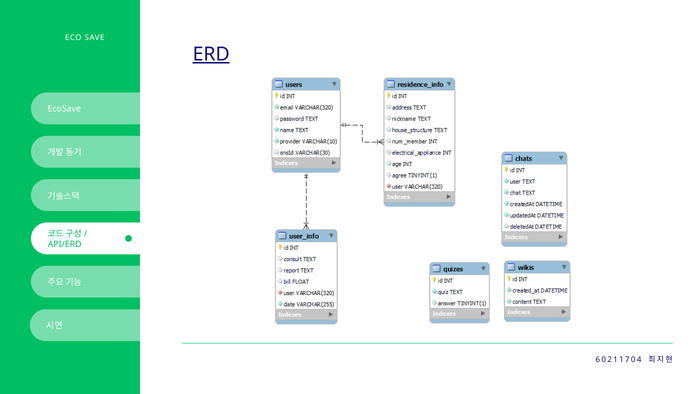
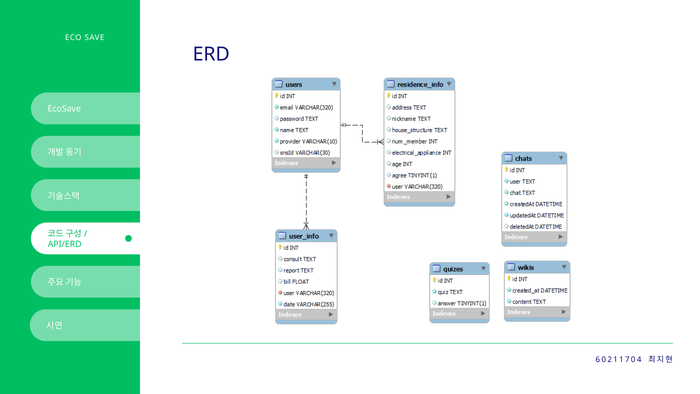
ERD underline: present -> none
